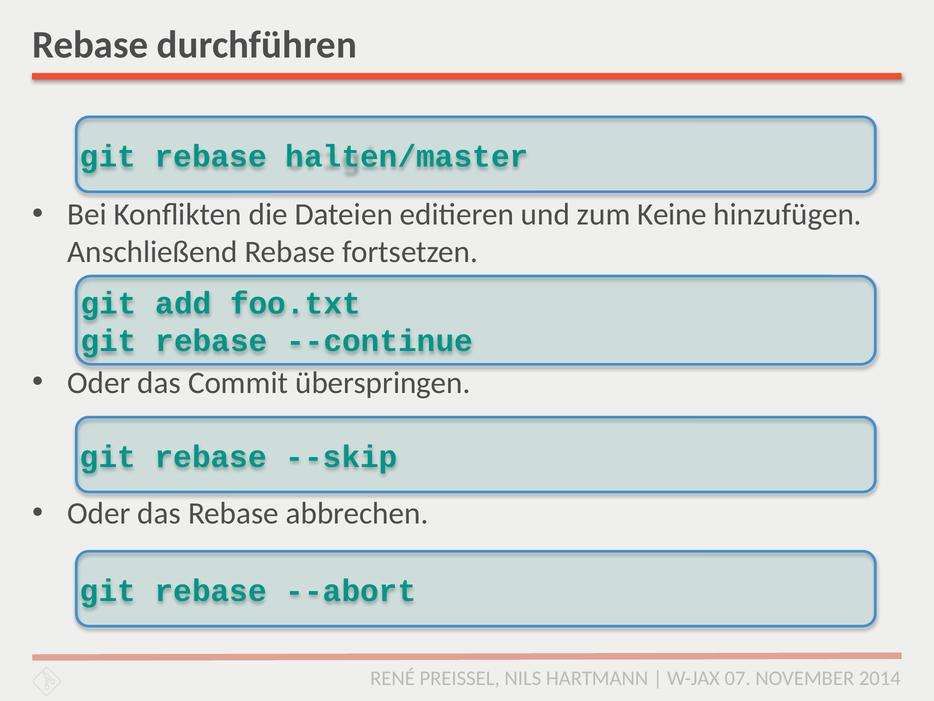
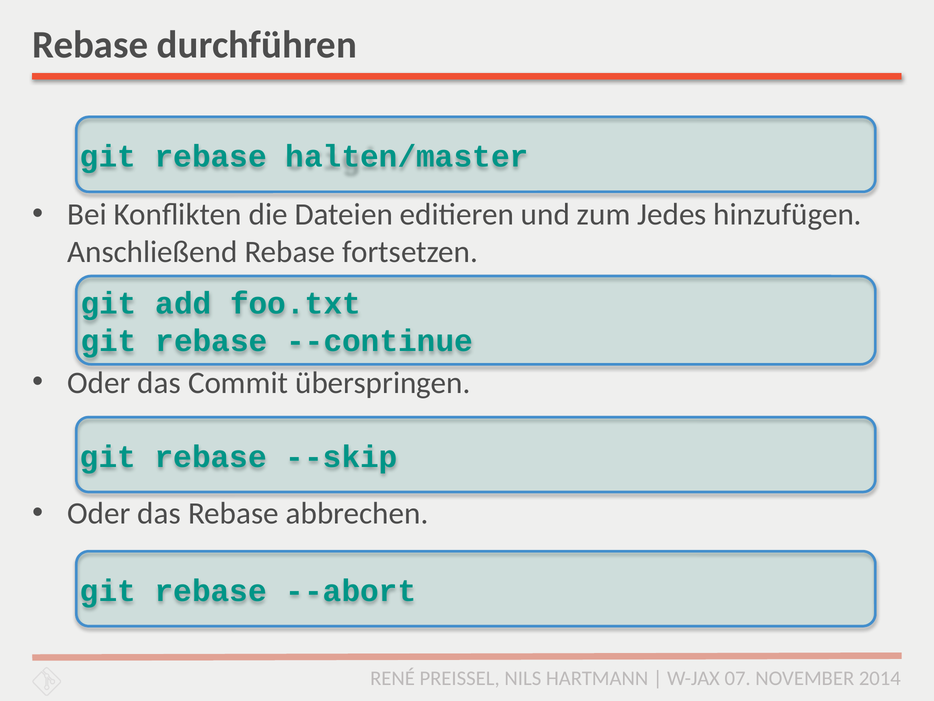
Keine: Keine -> Jedes
